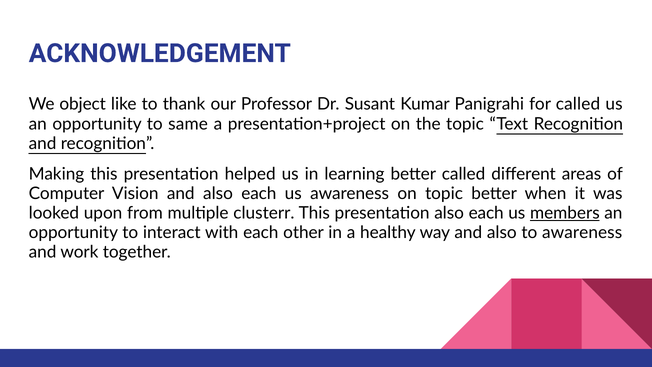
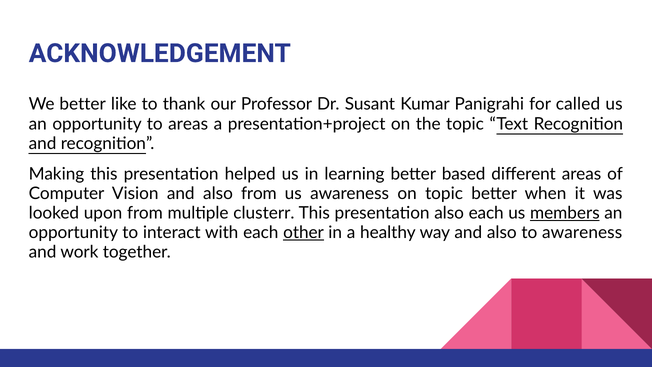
We object: object -> better
to same: same -> areas
better called: called -> based
and also each: each -> from
other underline: none -> present
